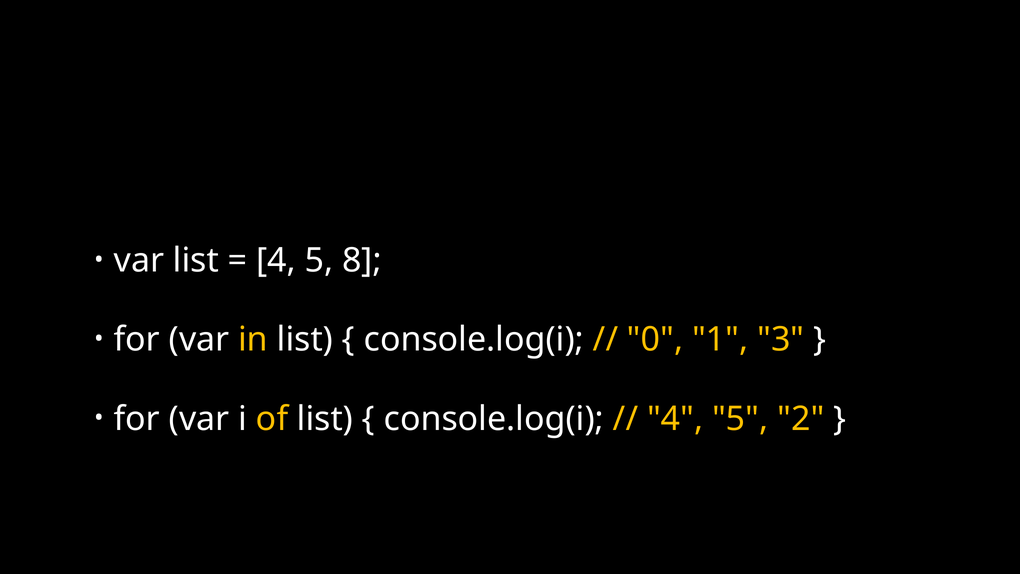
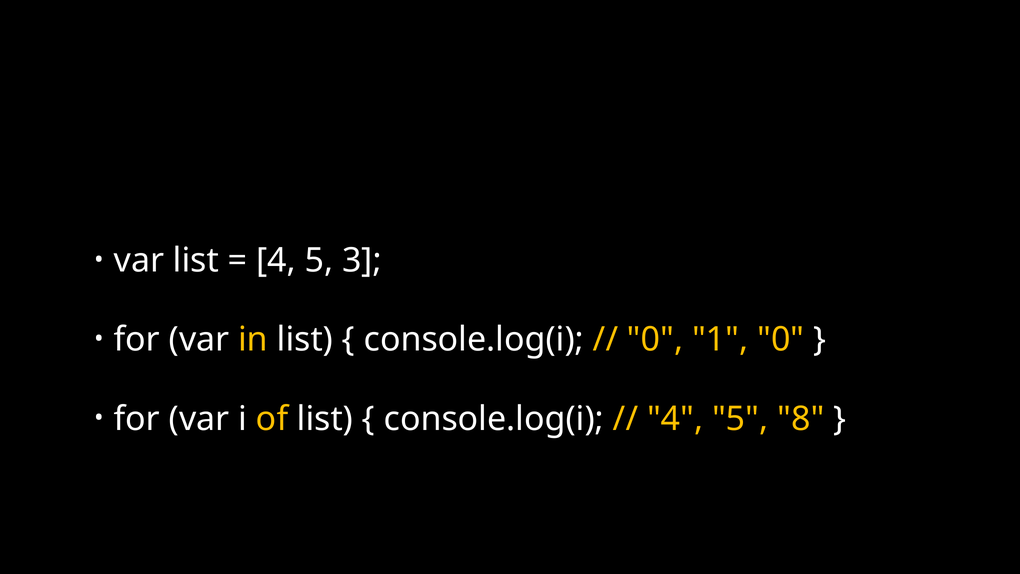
8: 8 -> 3
1 3: 3 -> 0
2: 2 -> 8
